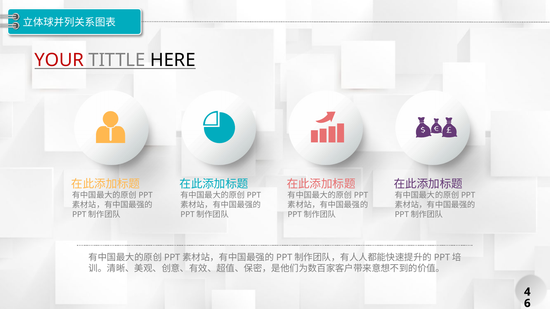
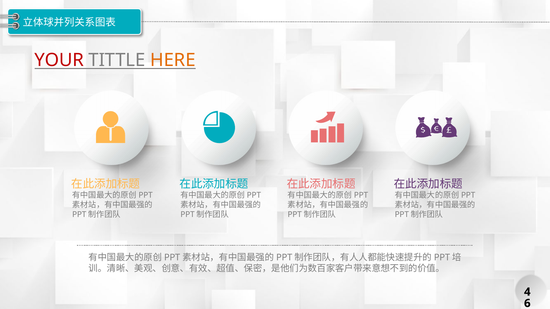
HERE colour: black -> orange
